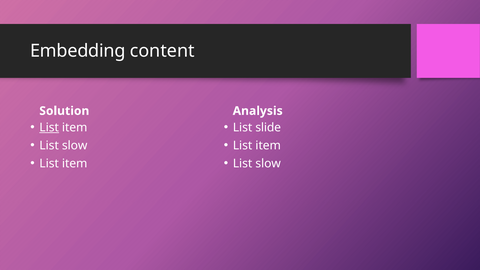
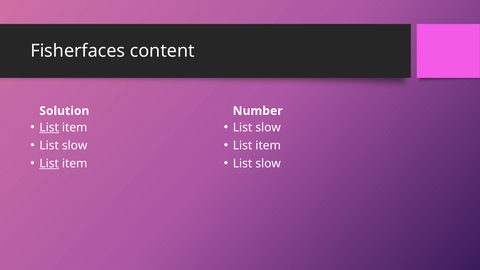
Embedding: Embedding -> Fisherfaces
Analysis: Analysis -> Number
slide at (268, 128): slide -> slow
List at (49, 163) underline: none -> present
